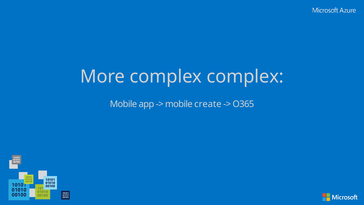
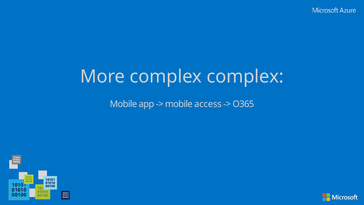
create: create -> access
